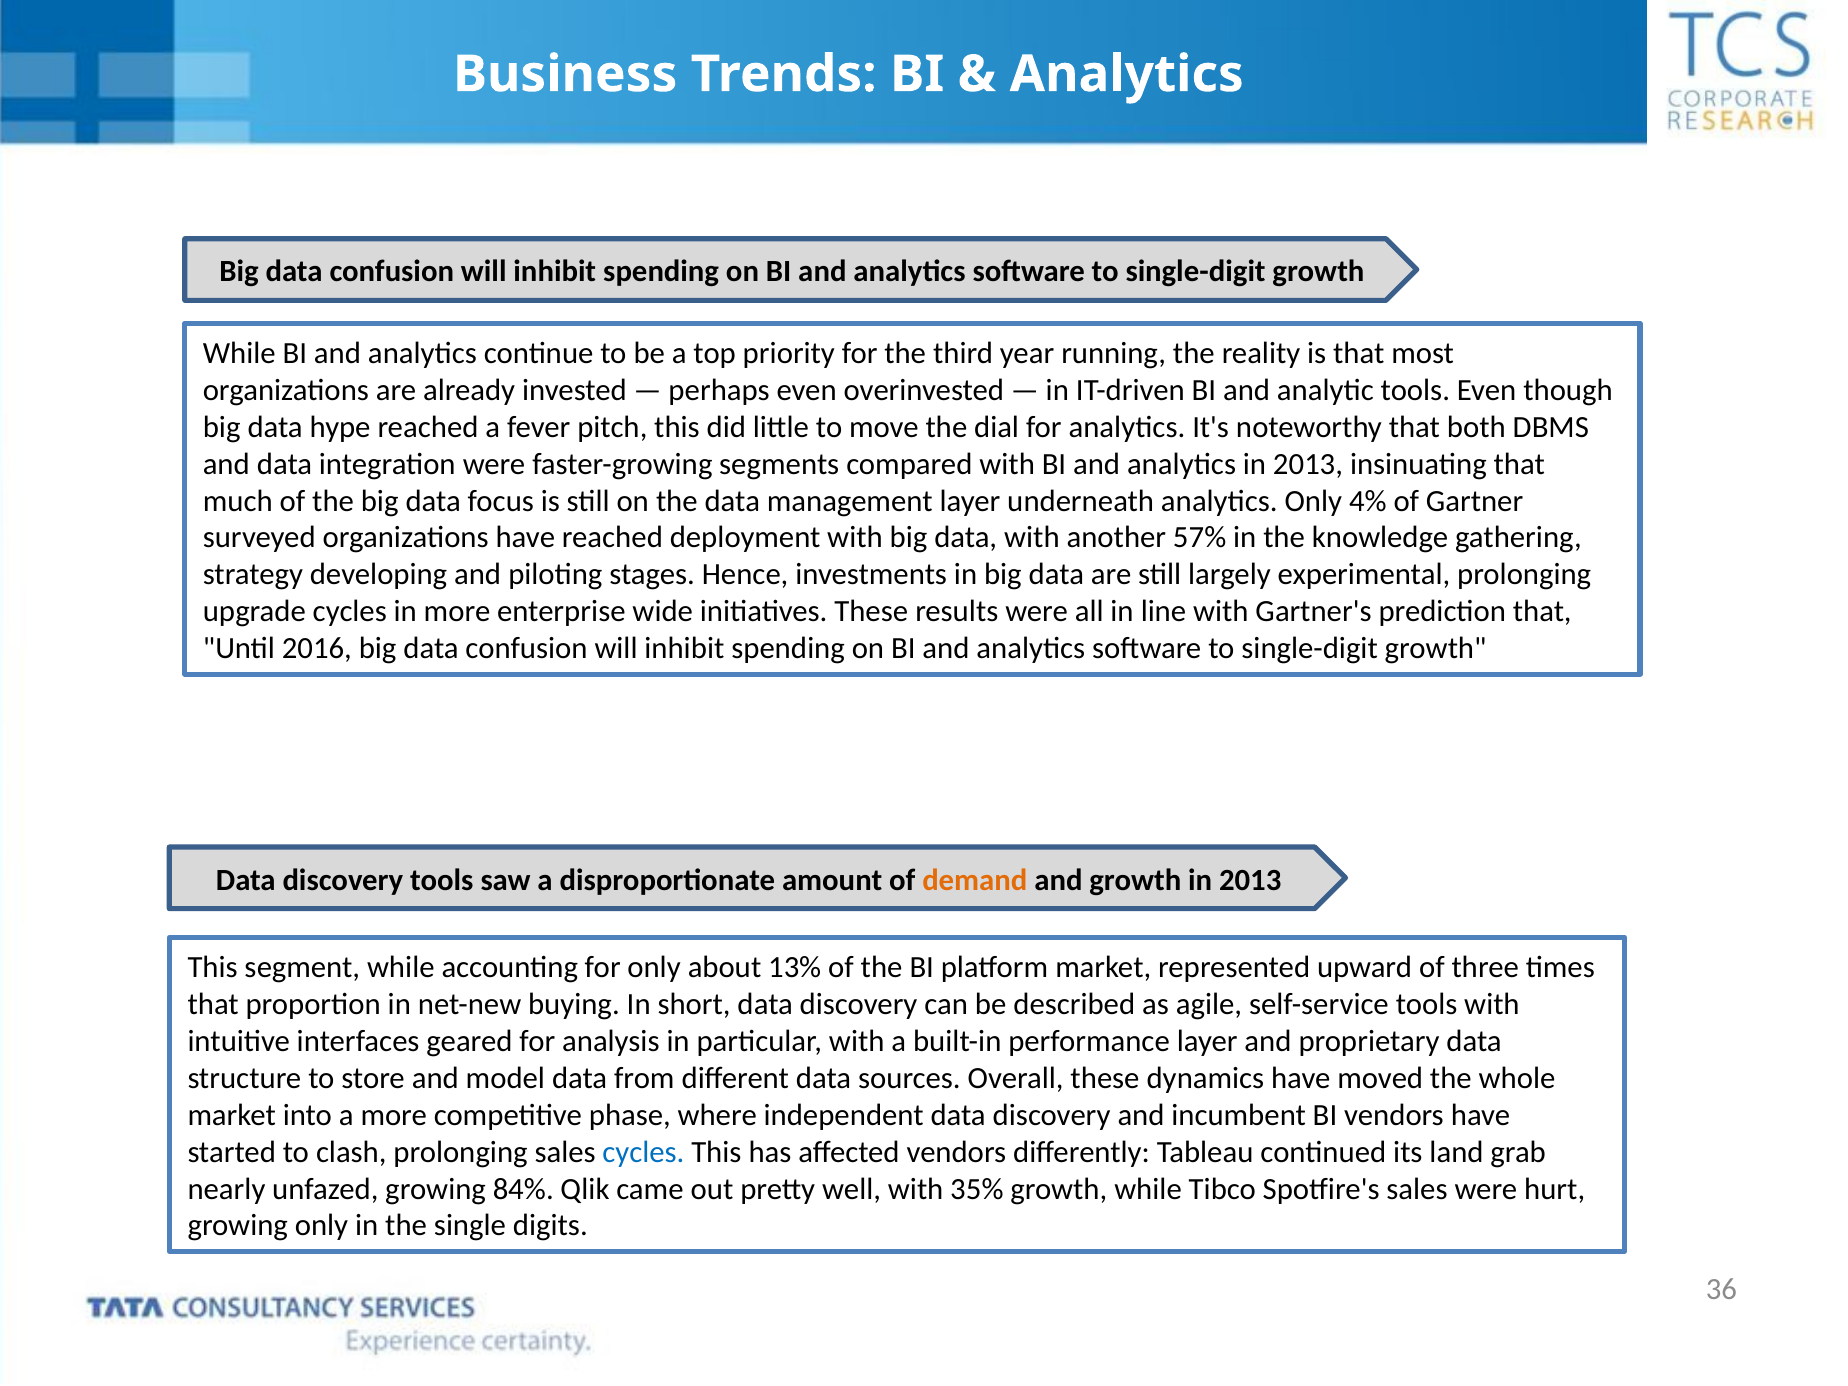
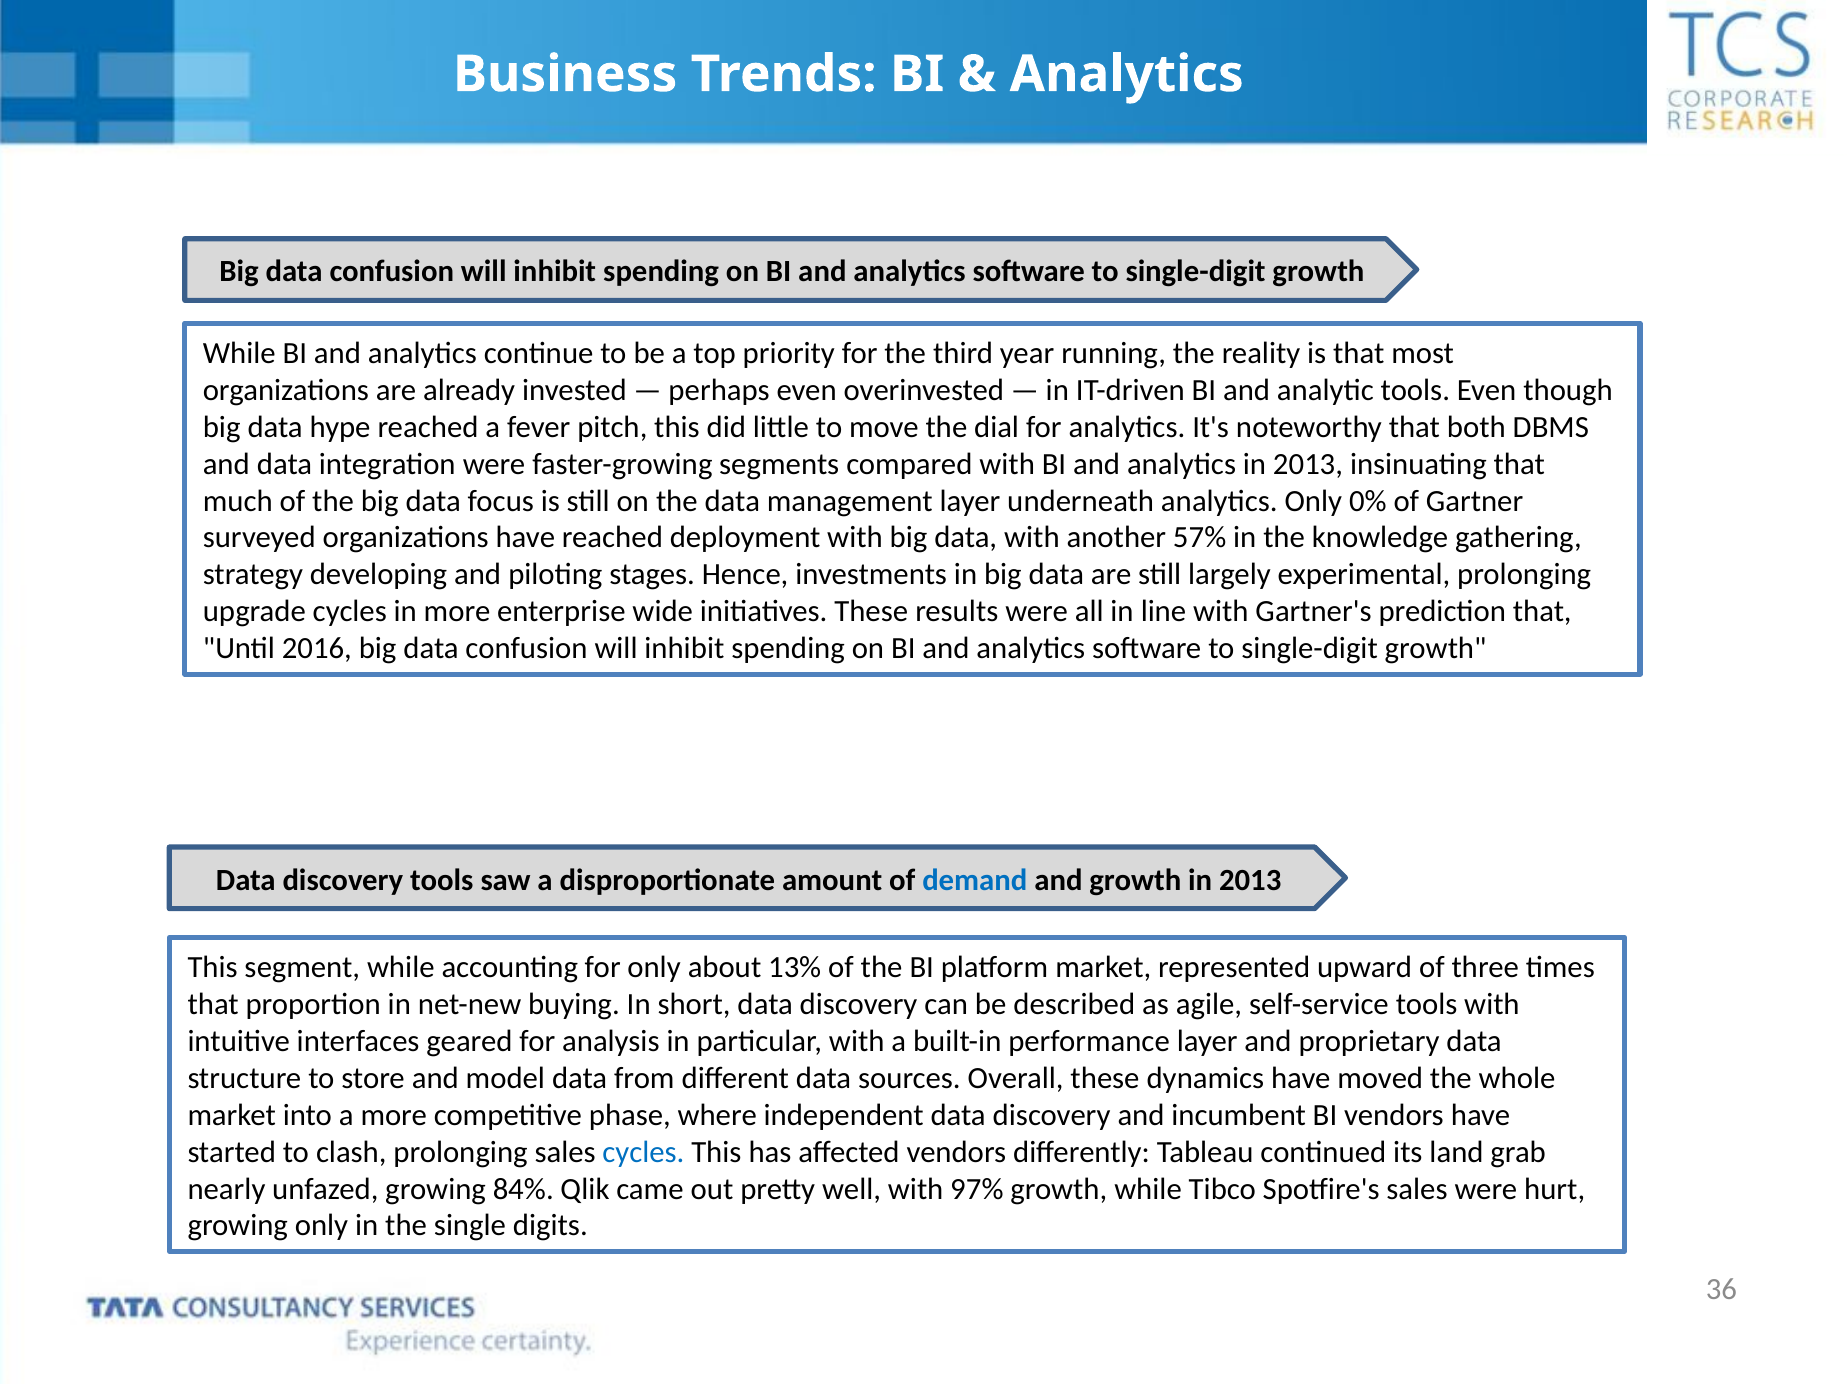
4%: 4% -> 0%
demand colour: orange -> blue
35%: 35% -> 97%
